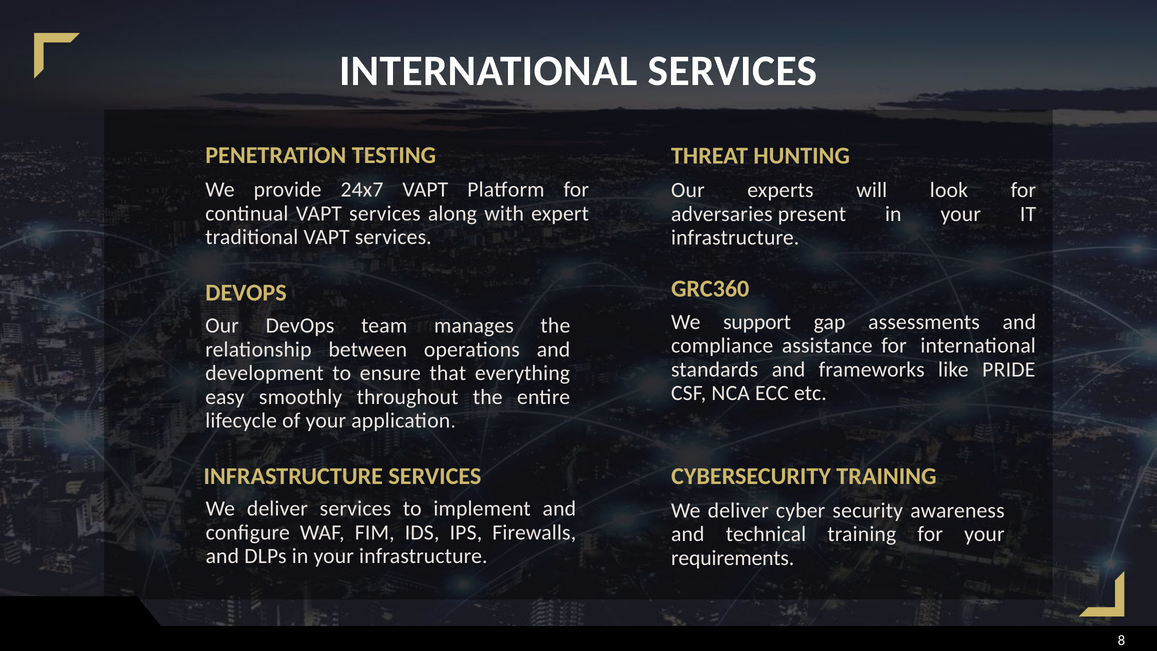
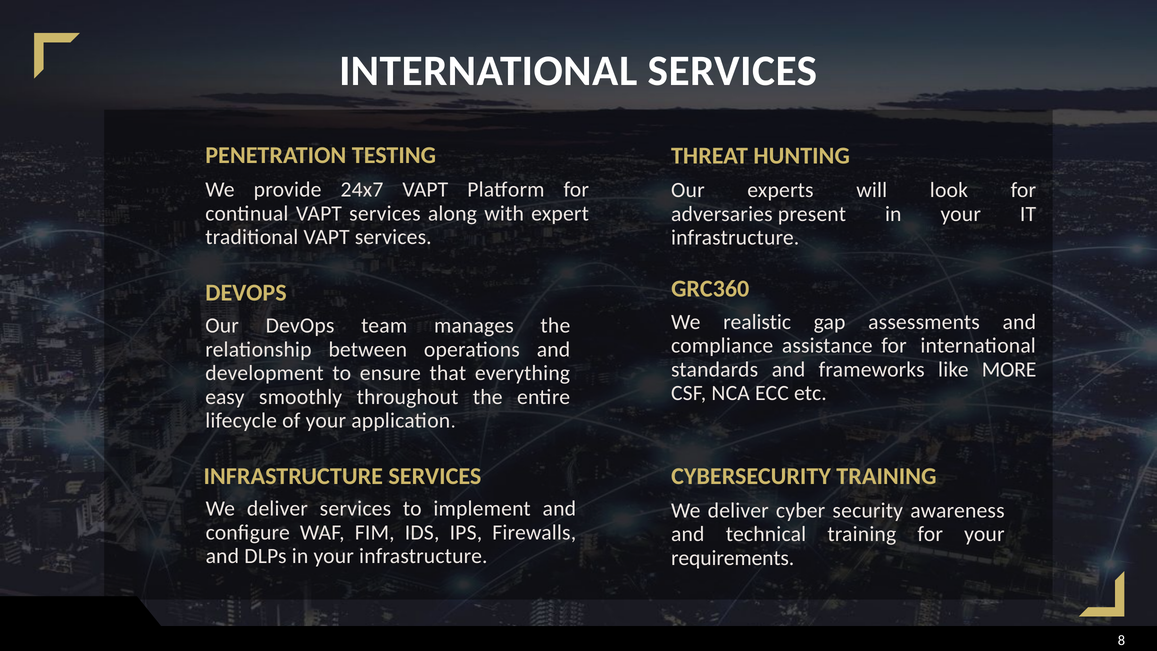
support: support -> realistic
PRIDE: PRIDE -> MORE
